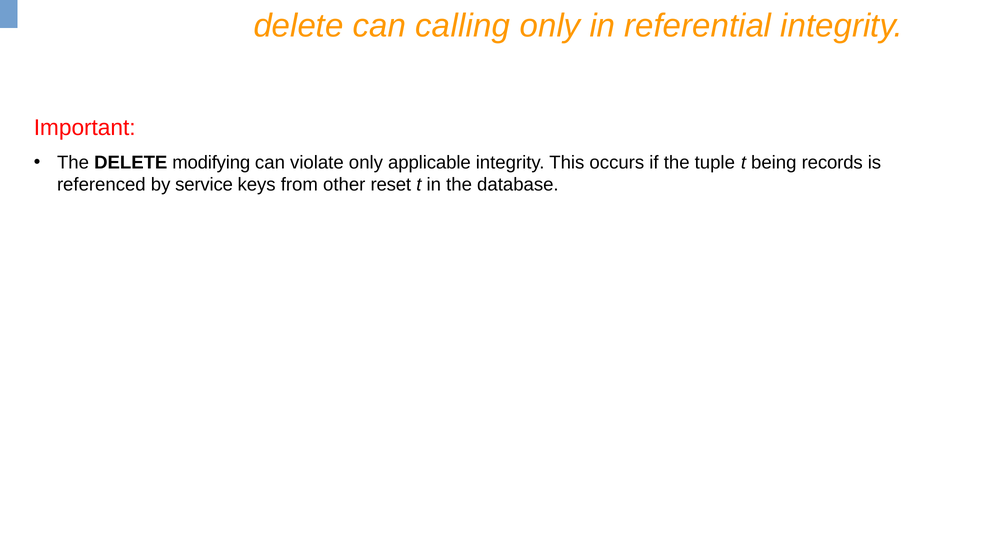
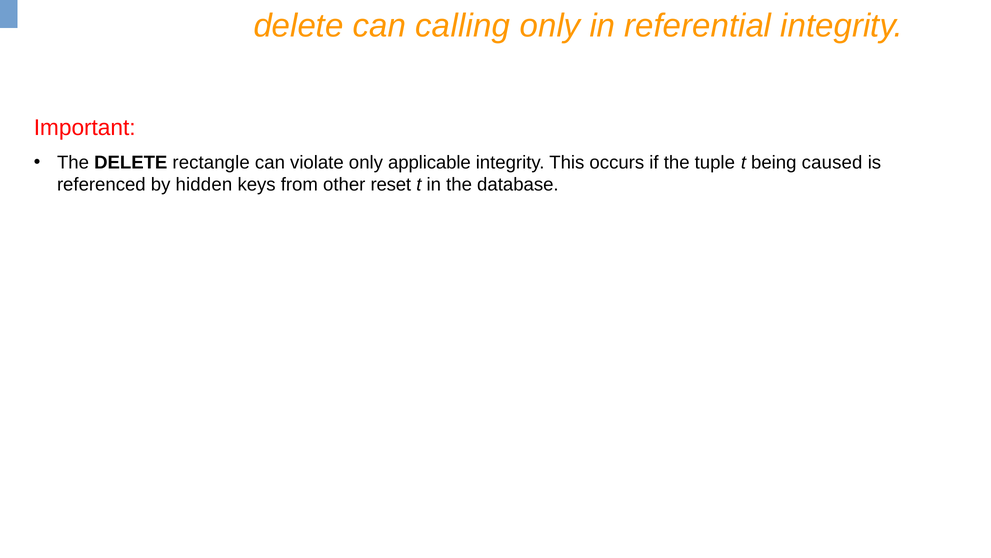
modifying: modifying -> rectangle
records: records -> caused
service: service -> hidden
